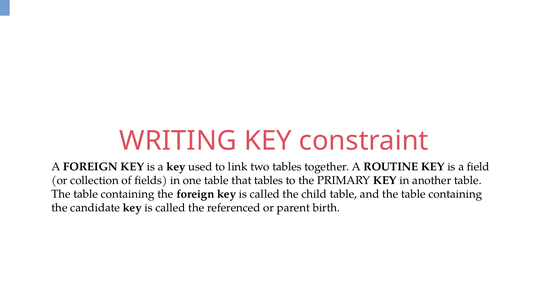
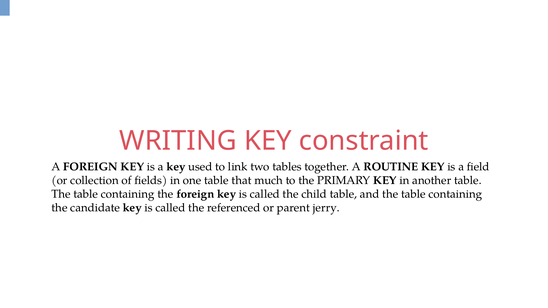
that tables: tables -> much
birth: birth -> jerry
